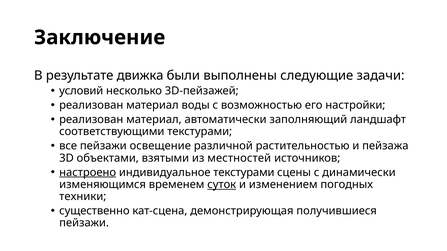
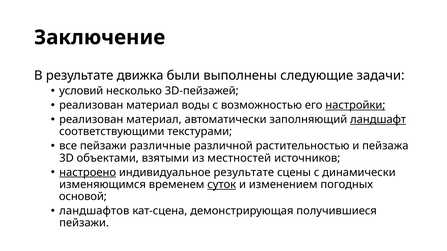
настройки underline: none -> present
ландшафт underline: none -> present
освещение: освещение -> различные
индивидуальное текстурами: текстурами -> результате
техники: техники -> основой
существенно: существенно -> ландшафтов
